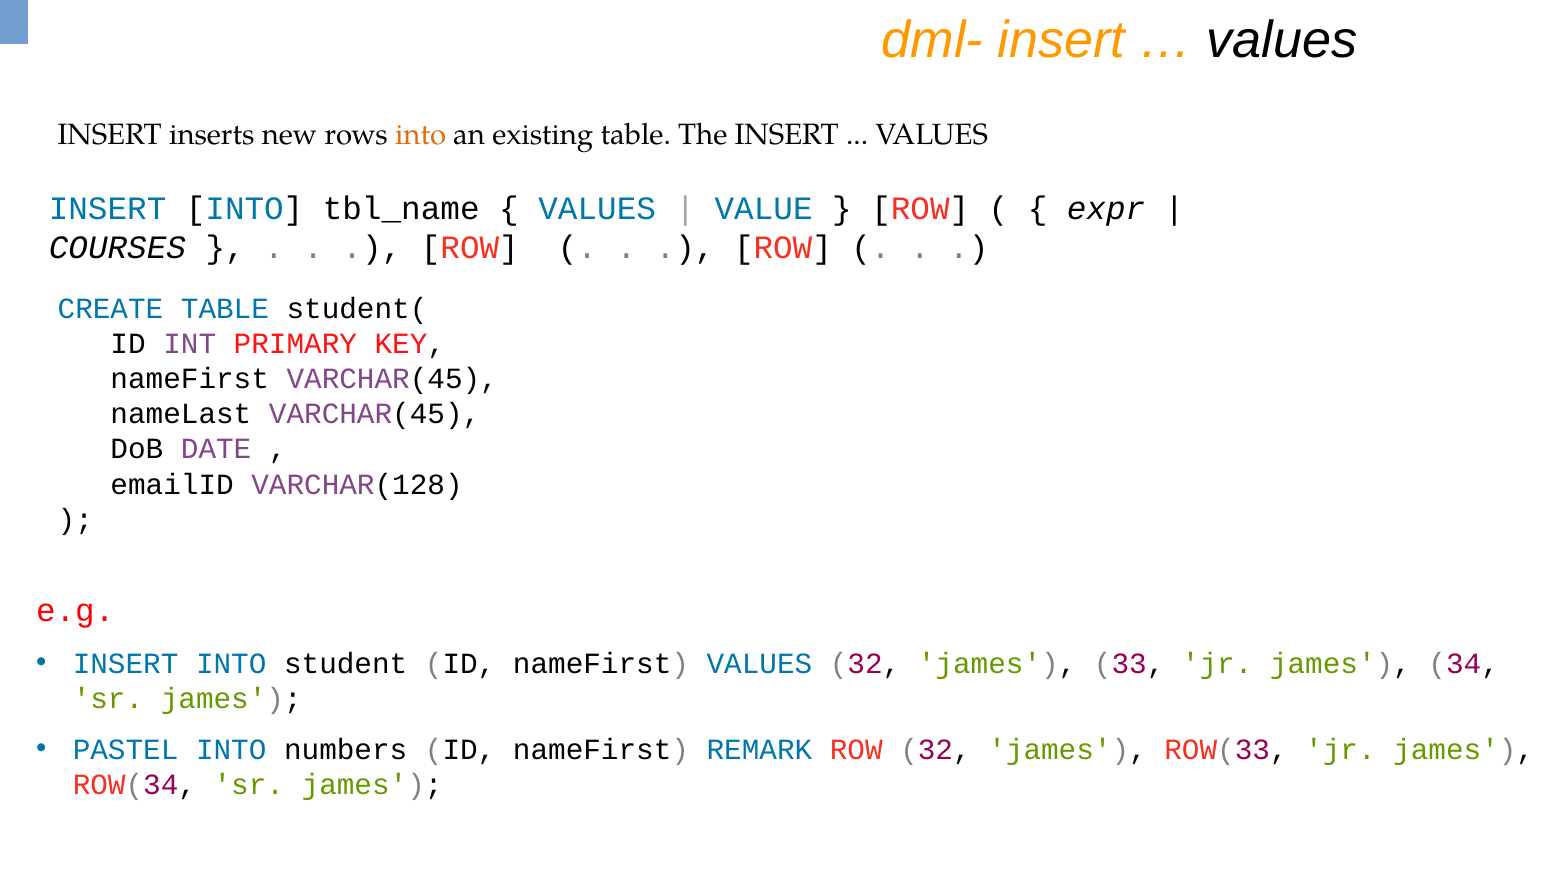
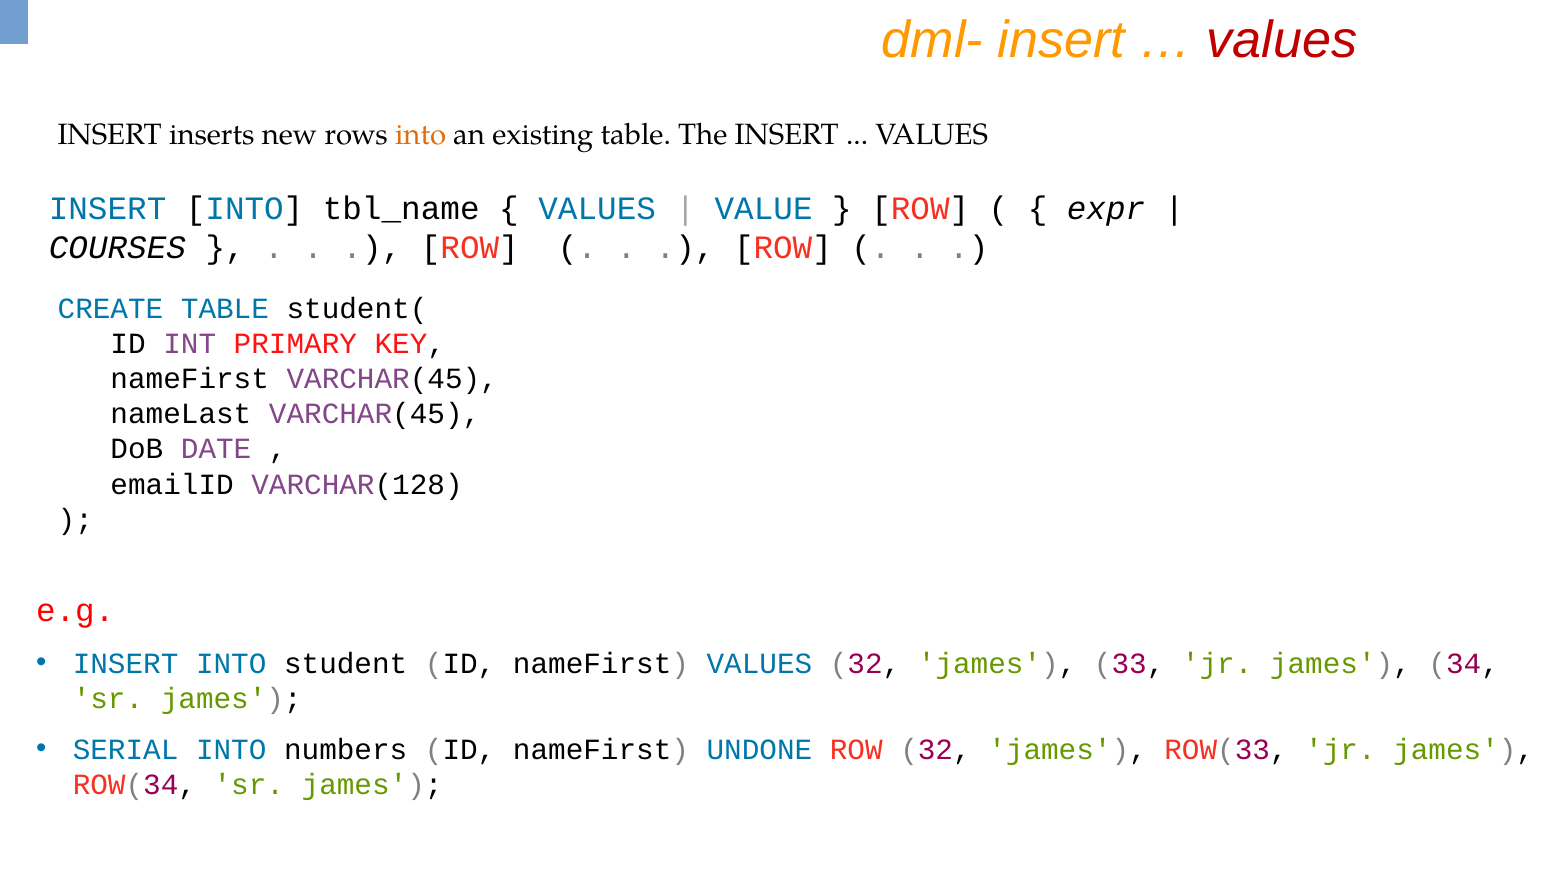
values at (1282, 41) colour: black -> red
PASTEL: PASTEL -> SERIAL
REMARK: REMARK -> UNDONE
